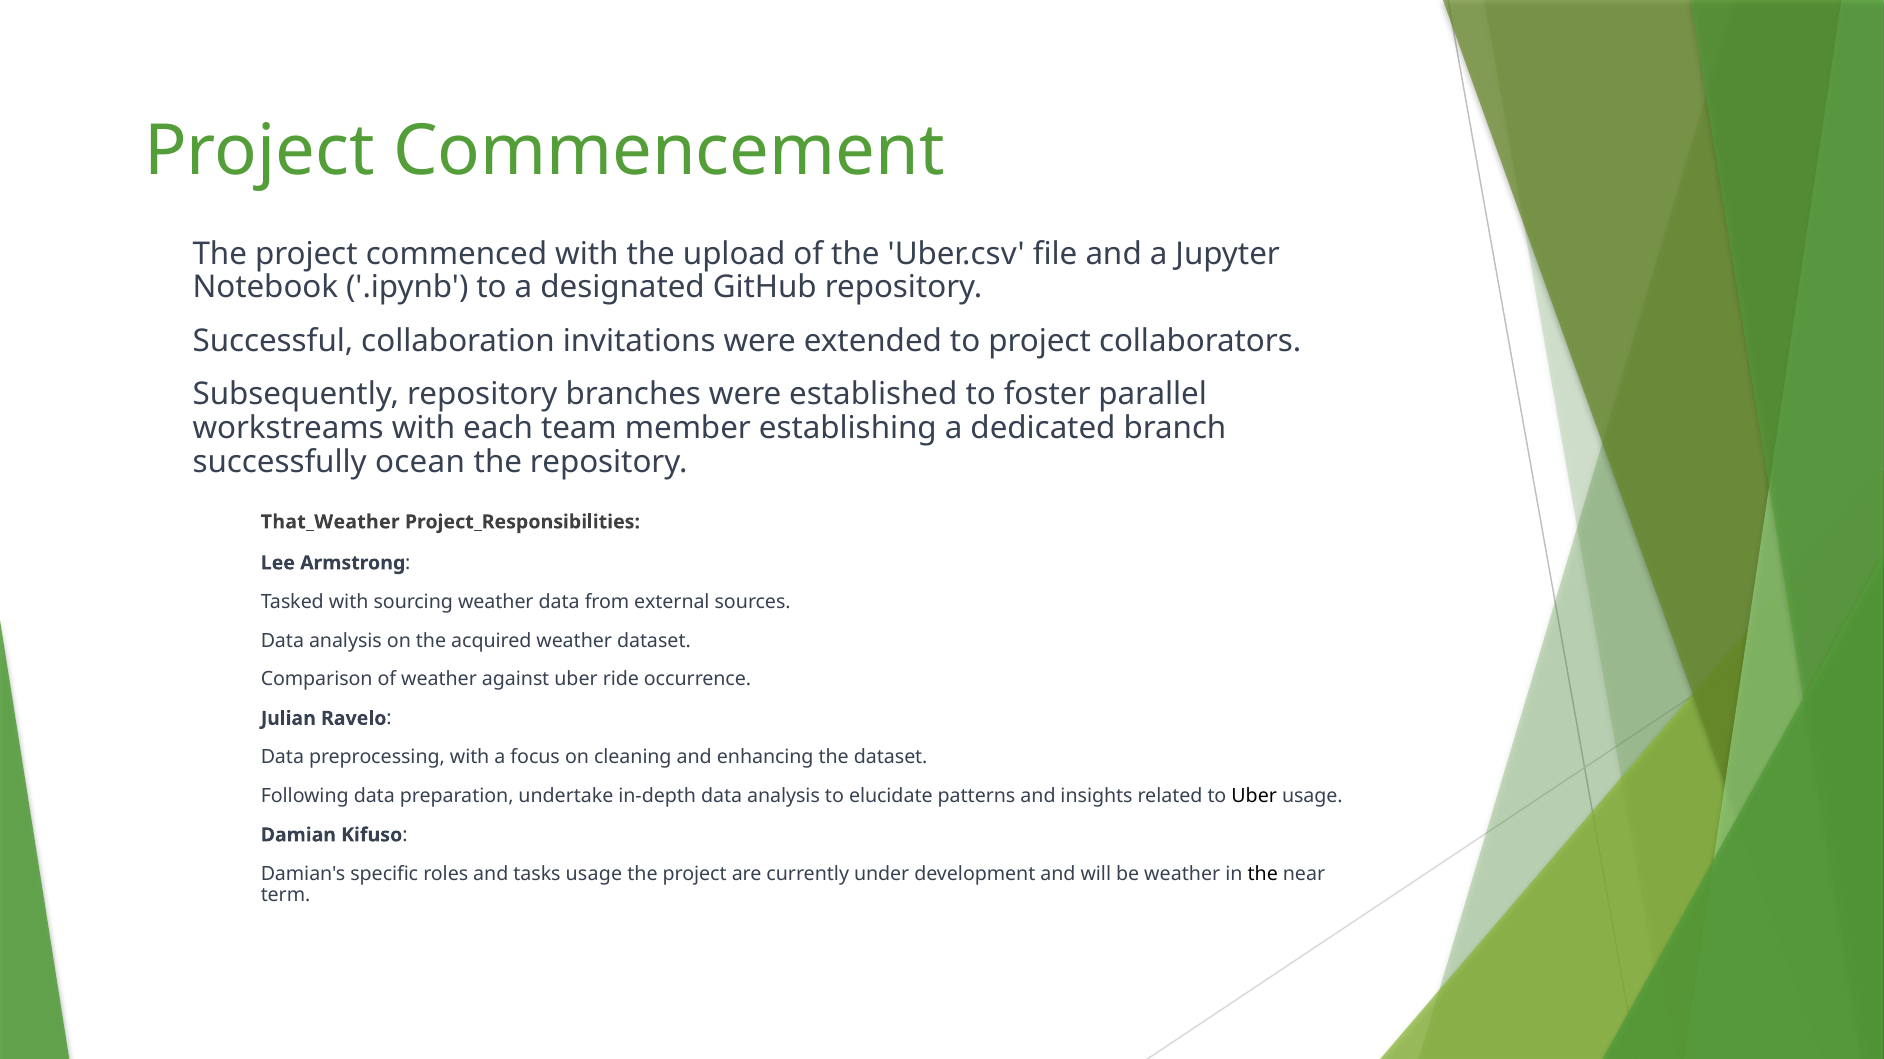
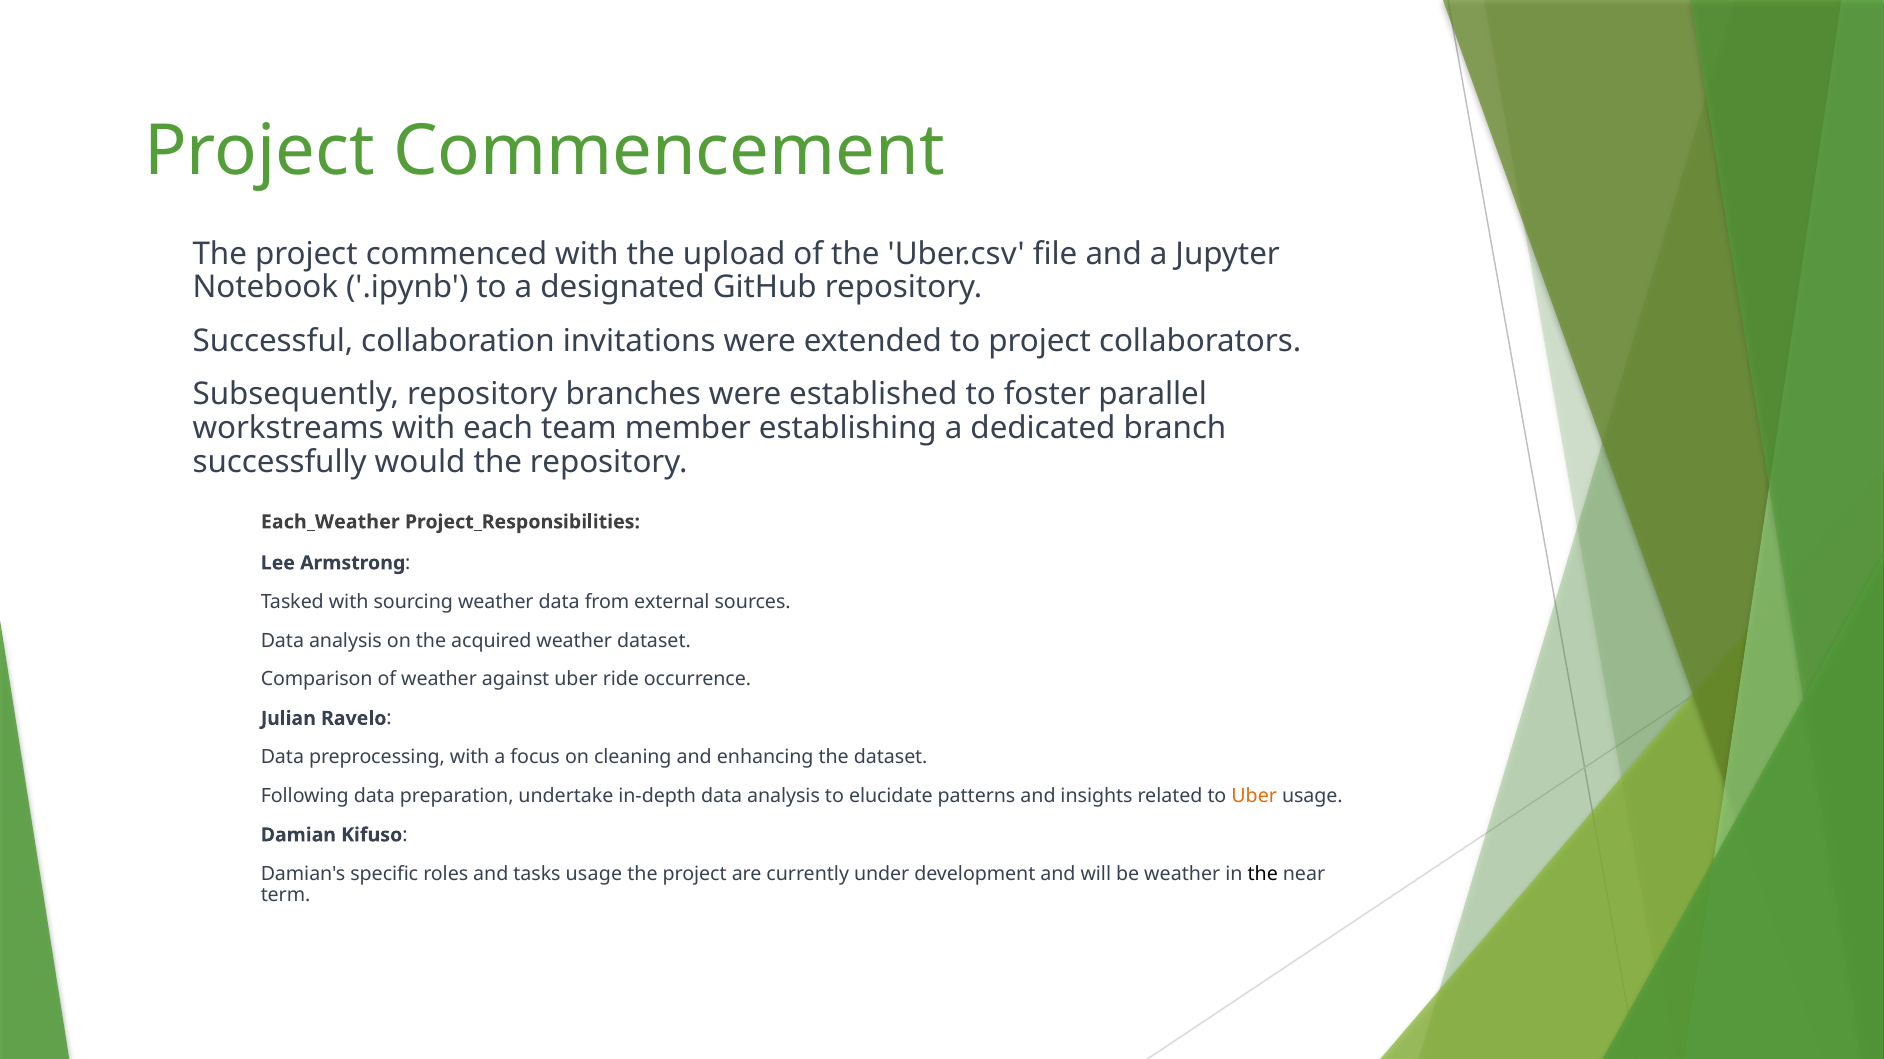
ocean: ocean -> would
That_Weather: That_Weather -> Each_Weather
Uber at (1254, 797) colour: black -> orange
